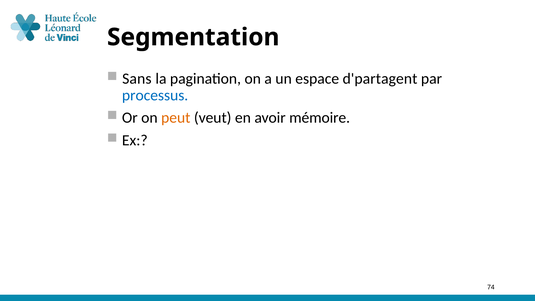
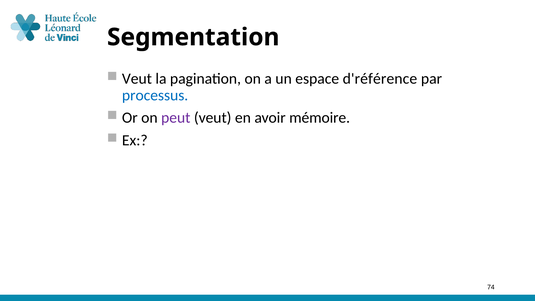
Sans at (137, 79): Sans -> Veut
d'partagent: d'partagent -> d'référence
peut colour: orange -> purple
